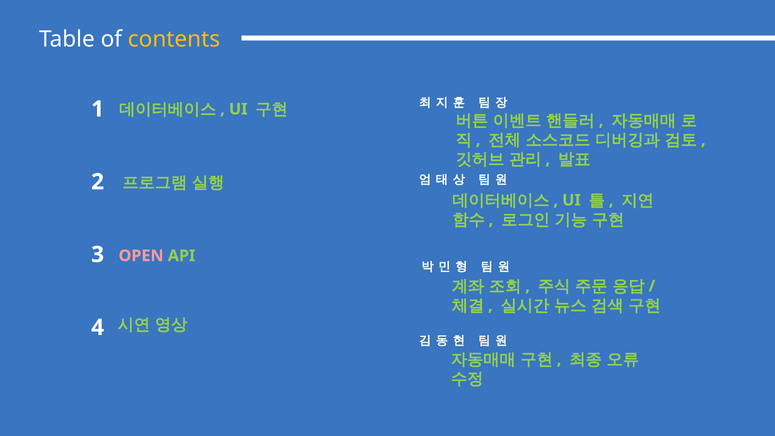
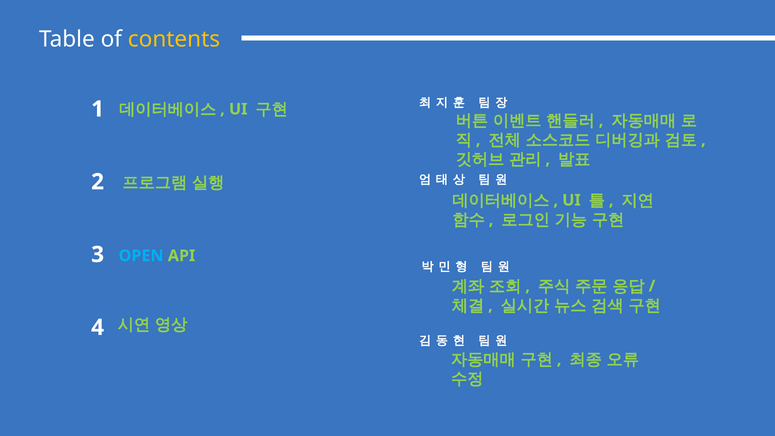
OPEN colour: pink -> light blue
